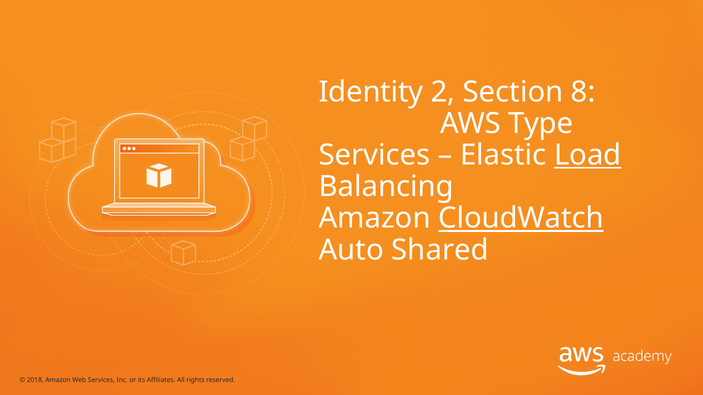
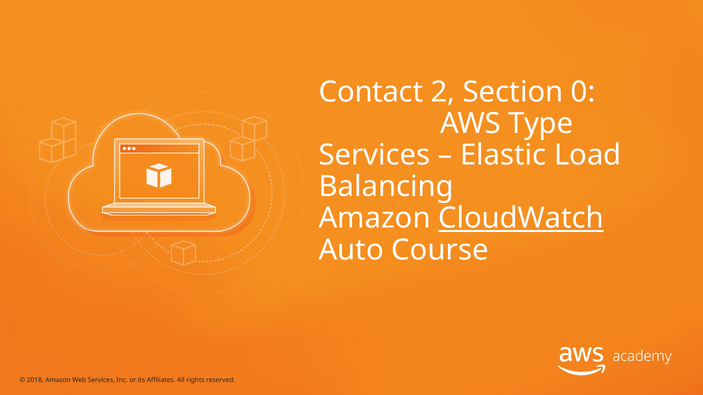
Identity: Identity -> Contact
8: 8 -> 0
Load underline: present -> none
Shared: Shared -> Course
